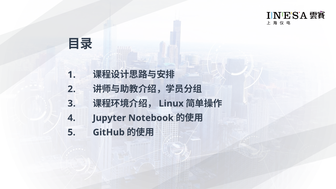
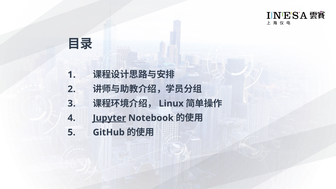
Jupyter underline: none -> present
